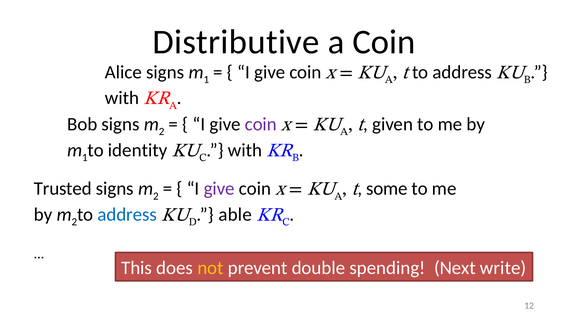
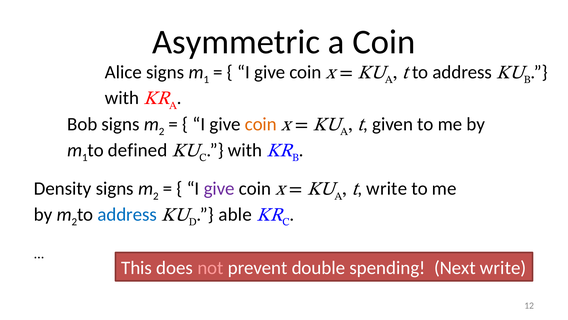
Distributive: Distributive -> Asymmetric
coin at (261, 124) colour: purple -> orange
identity: identity -> defined
Trusted: Trusted -> Density
some at (387, 188): some -> write
not colour: yellow -> pink
